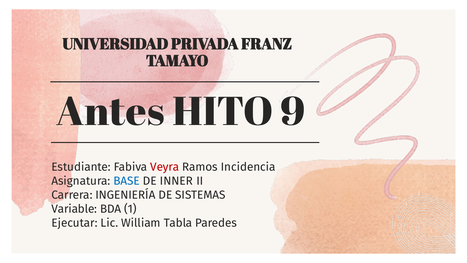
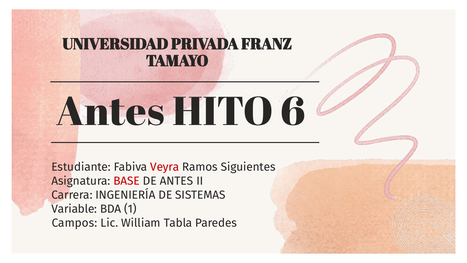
9: 9 -> 6
Incidencia: Incidencia -> Siguientes
BASE colour: blue -> red
DE INNER: INNER -> ANTES
Ejecutar: Ejecutar -> Campos
